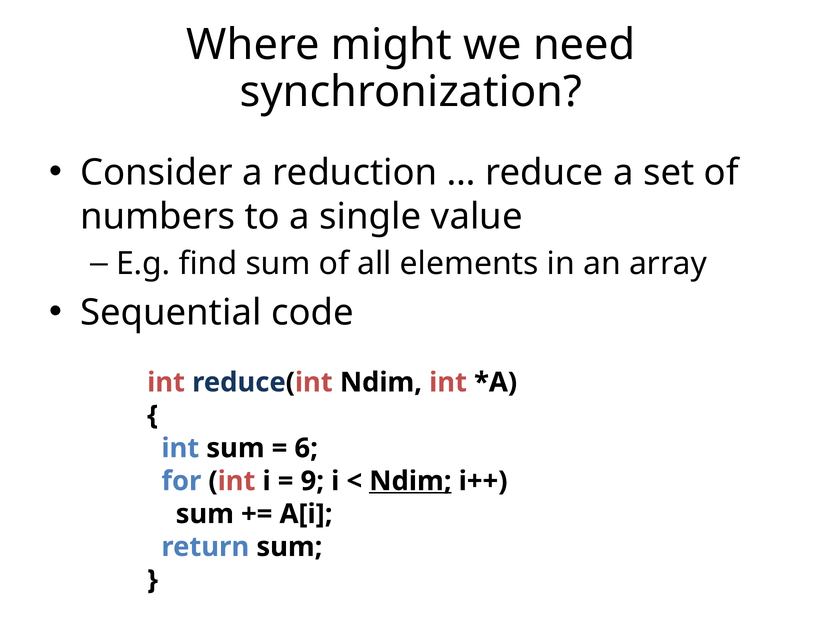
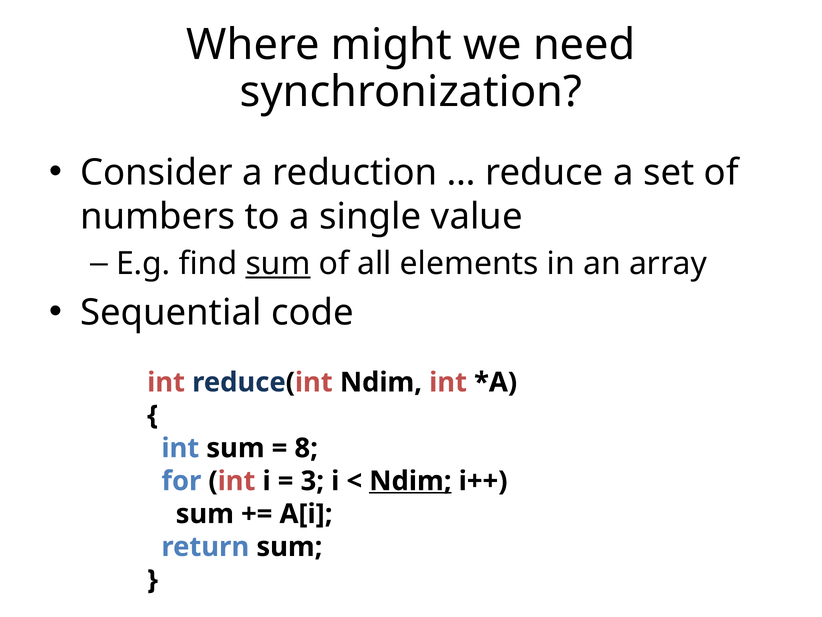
sum at (278, 263) underline: none -> present
6: 6 -> 8
9: 9 -> 3
